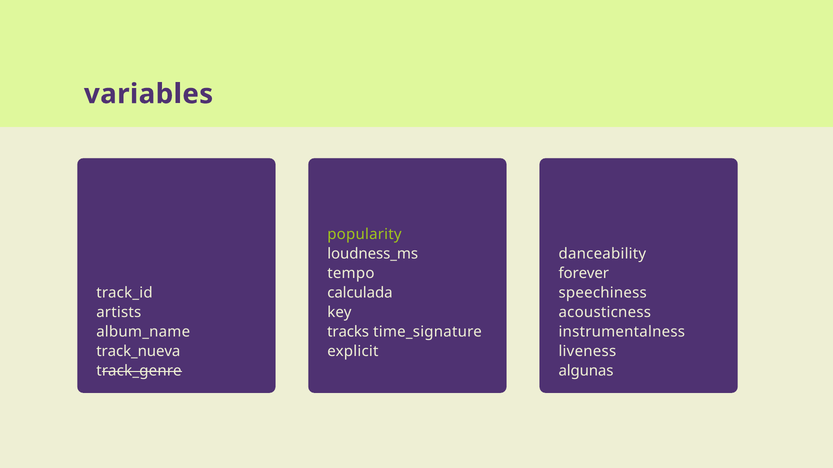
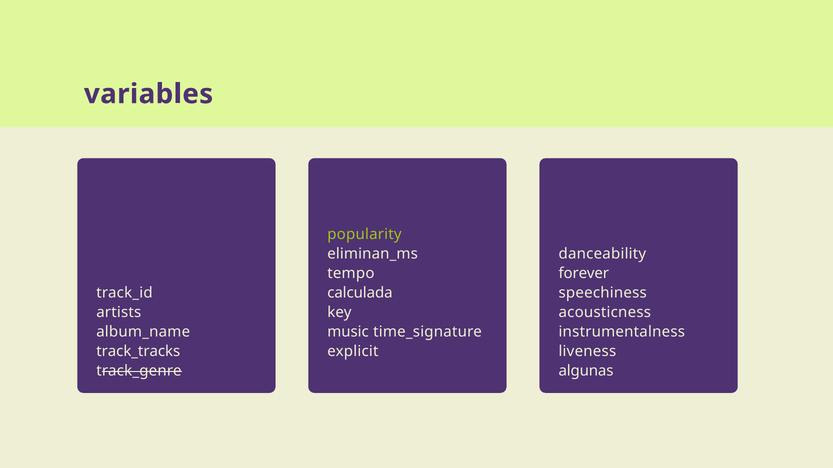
loudness_ms: loudness_ms -> eliminan_ms
tracks: tracks -> music
track_nueva: track_nueva -> track_tracks
